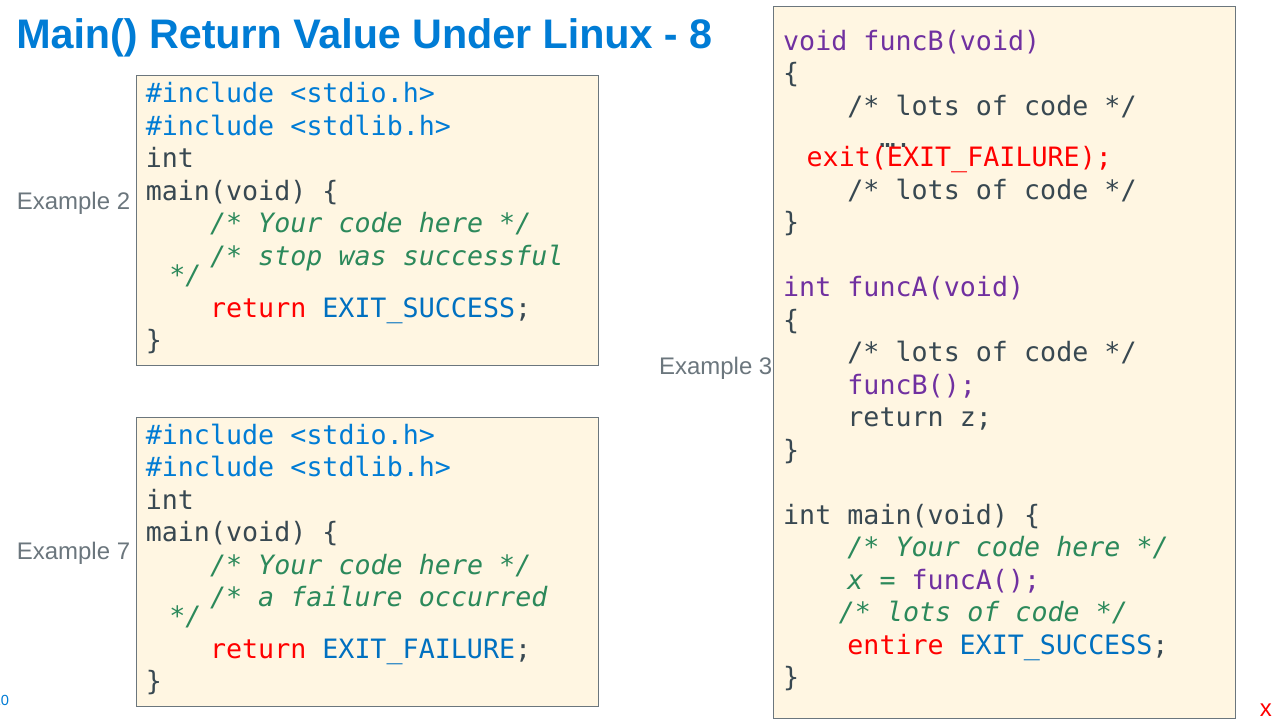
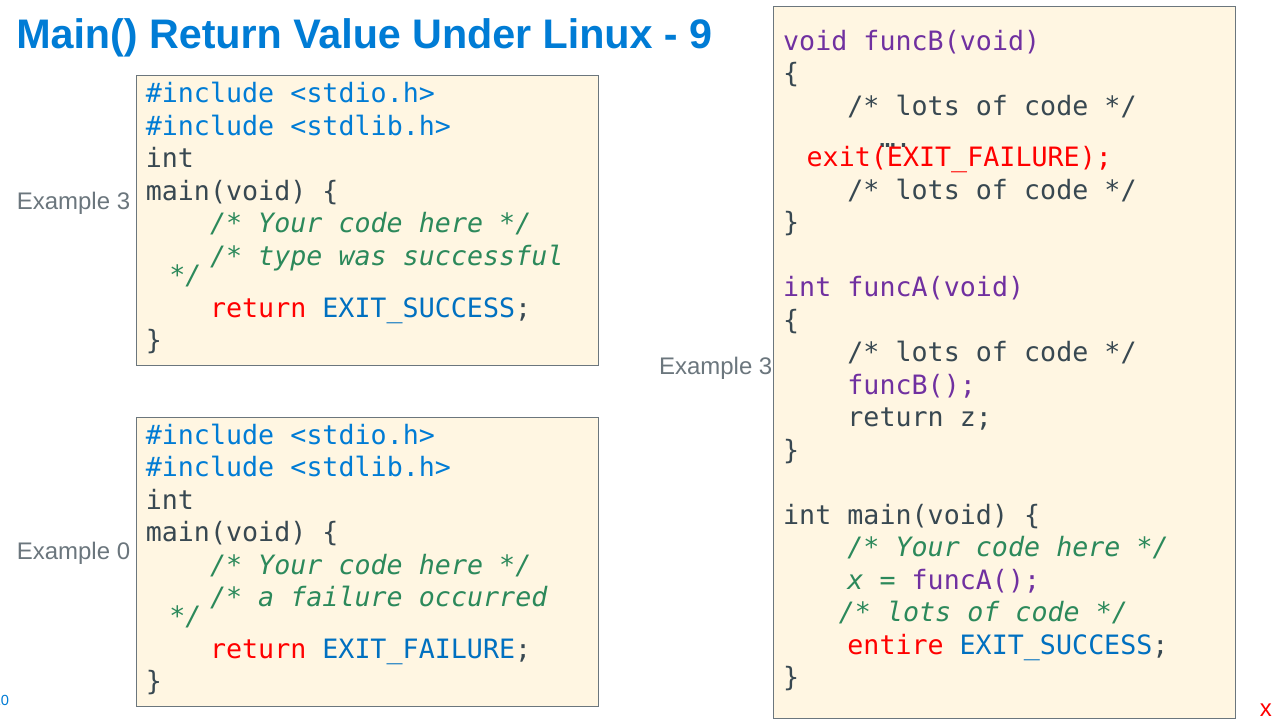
8: 8 -> 9
2 at (123, 201): 2 -> 3
stop: stop -> type
7: 7 -> 0
